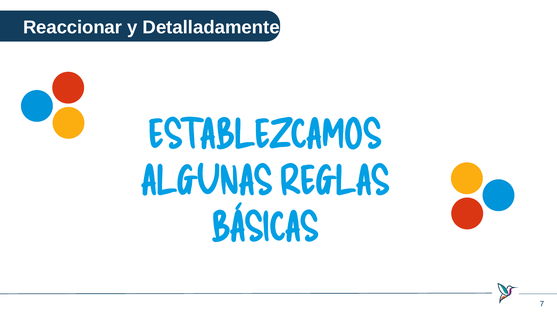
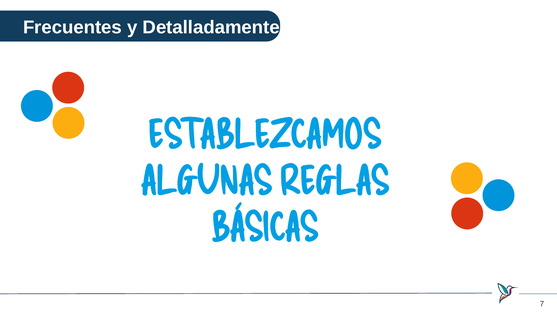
Reaccionar: Reaccionar -> Frecuentes
